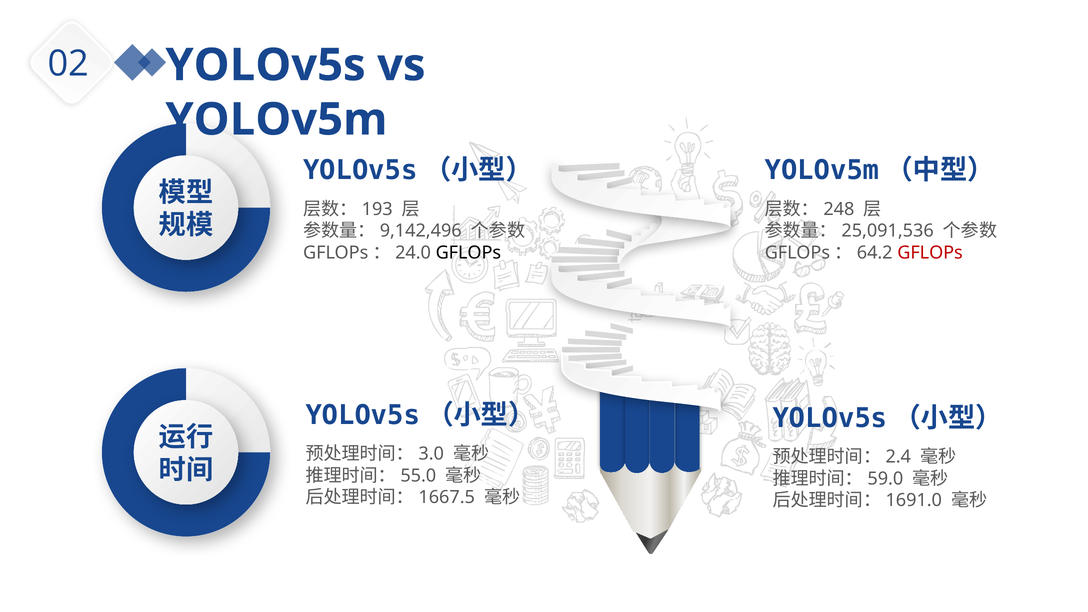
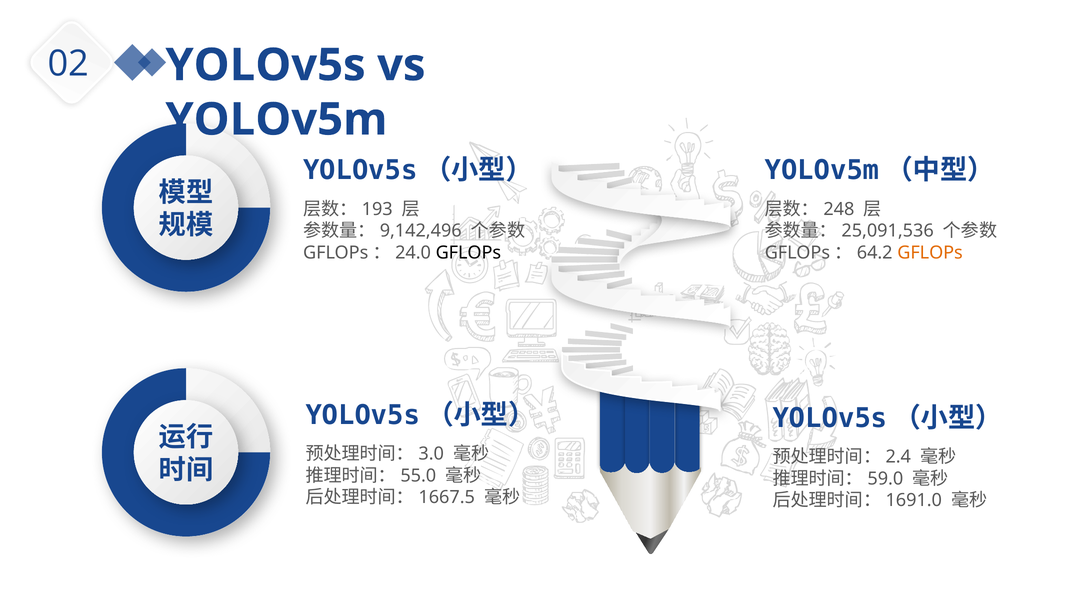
GFLOPs at (930, 253) colour: red -> orange
